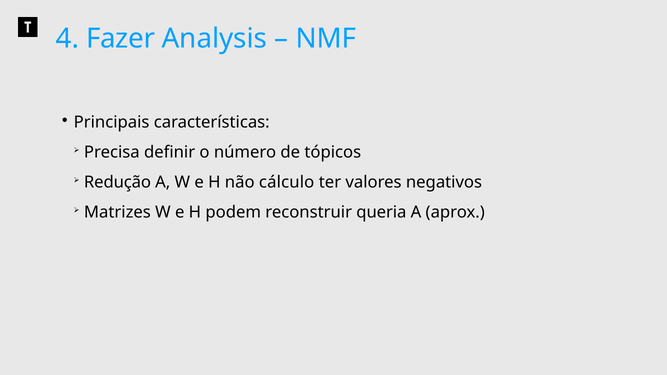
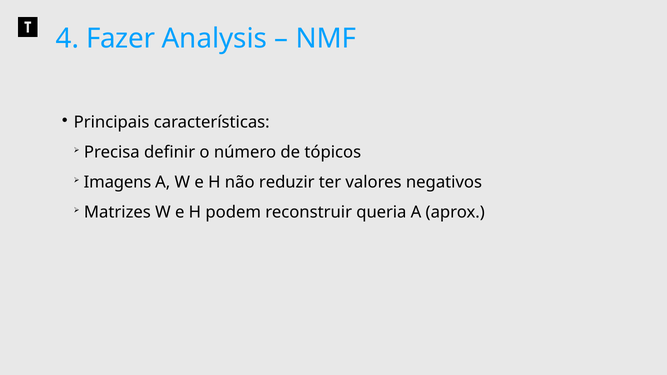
Redução: Redução -> Imagens
cálculo: cálculo -> reduzir
